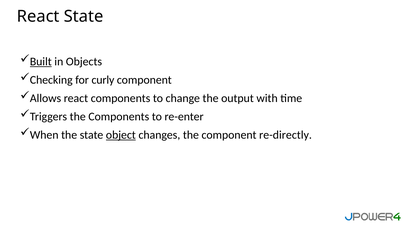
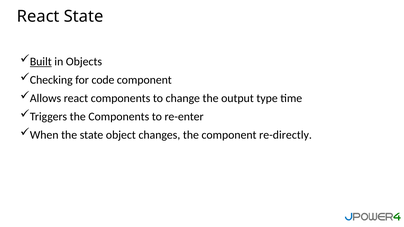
curly: curly -> code
with: with -> type
object underline: present -> none
